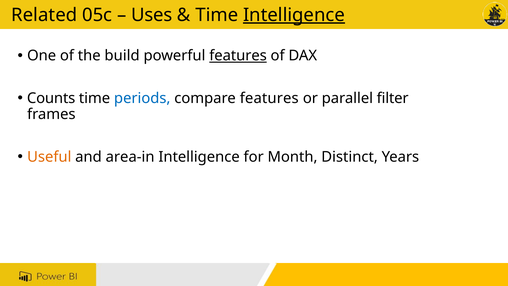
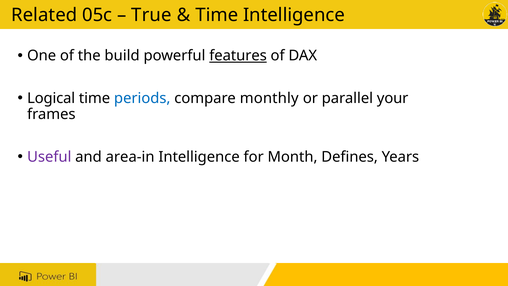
Uses: Uses -> True
Intelligence at (294, 15) underline: present -> none
Counts: Counts -> Logical
compare features: features -> monthly
filter: filter -> your
Useful colour: orange -> purple
Distinct: Distinct -> Defines
